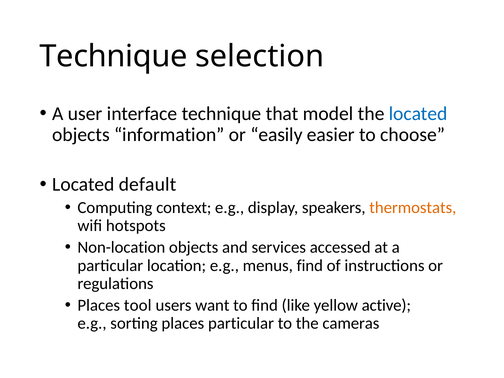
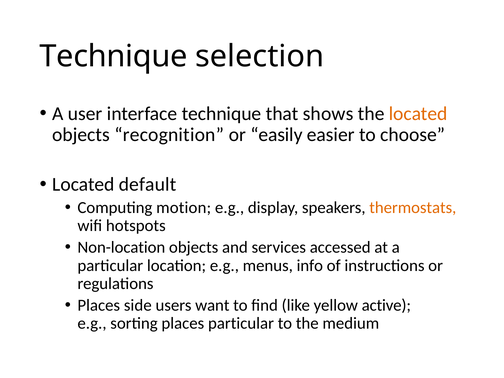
model: model -> shows
located at (418, 114) colour: blue -> orange
information: information -> recognition
context: context -> motion
menus find: find -> info
tool: tool -> side
cameras: cameras -> medium
